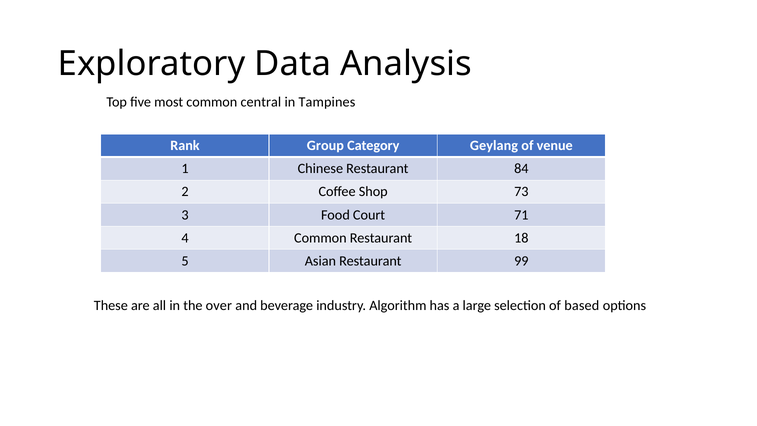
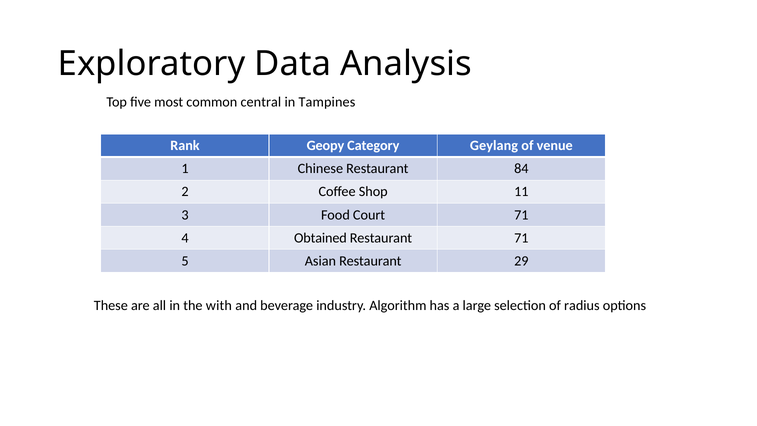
Group: Group -> Geopy
73: 73 -> 11
4 Common: Common -> Obtained
Restaurant 18: 18 -> 71
99: 99 -> 29
over: over -> with
based: based -> radius
